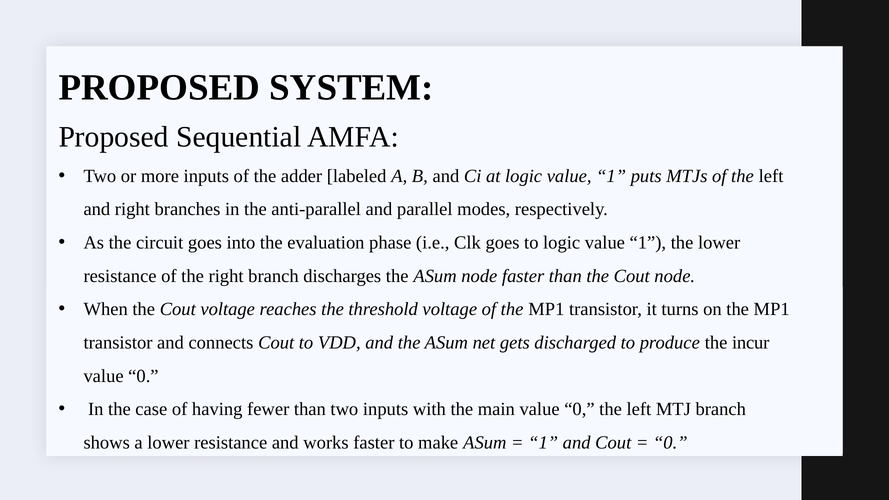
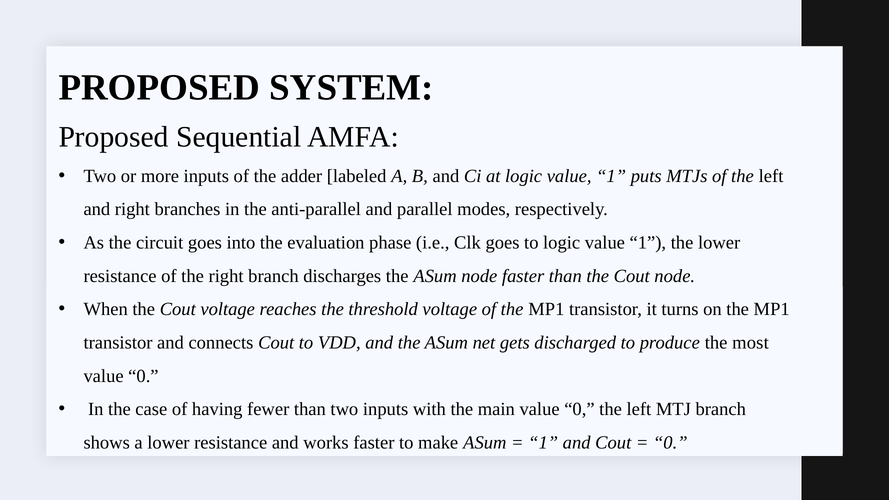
incur: incur -> most
